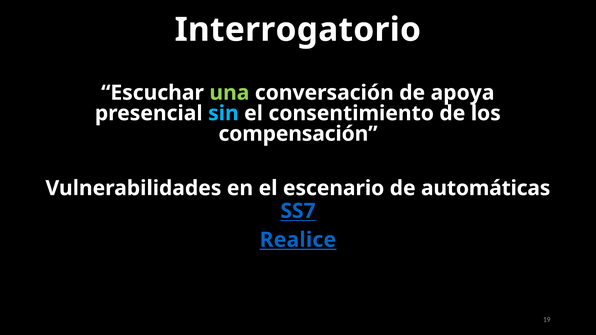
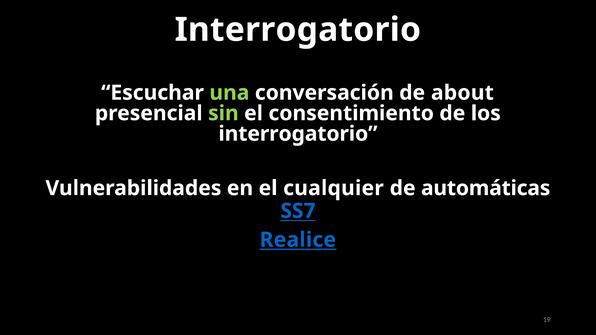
apoya: apoya -> about
sin colour: light blue -> light green
compensación at (298, 134): compensación -> interrogatorio
escenario: escenario -> cualquier
